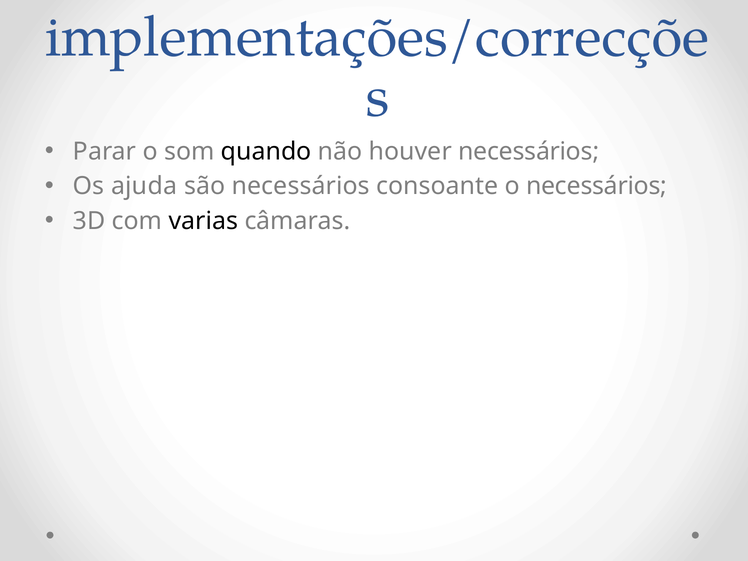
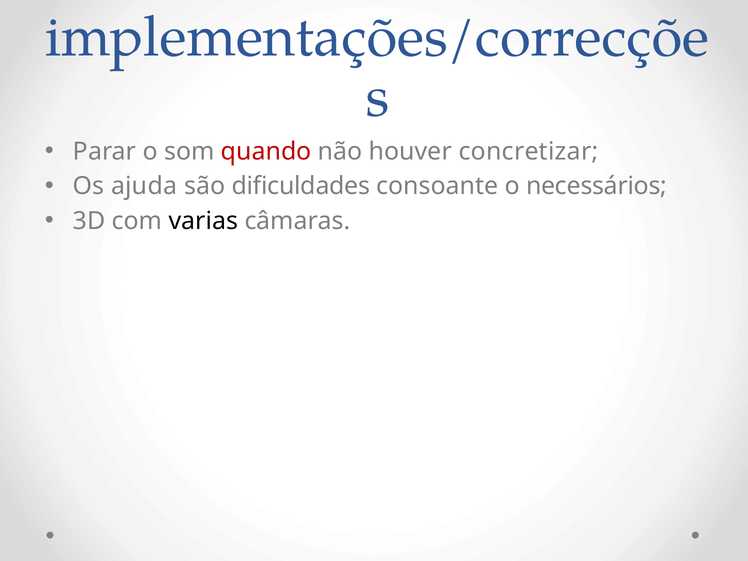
quando colour: black -> red
houver necessários: necessários -> concretizar
são necessários: necessários -> dificuldades
